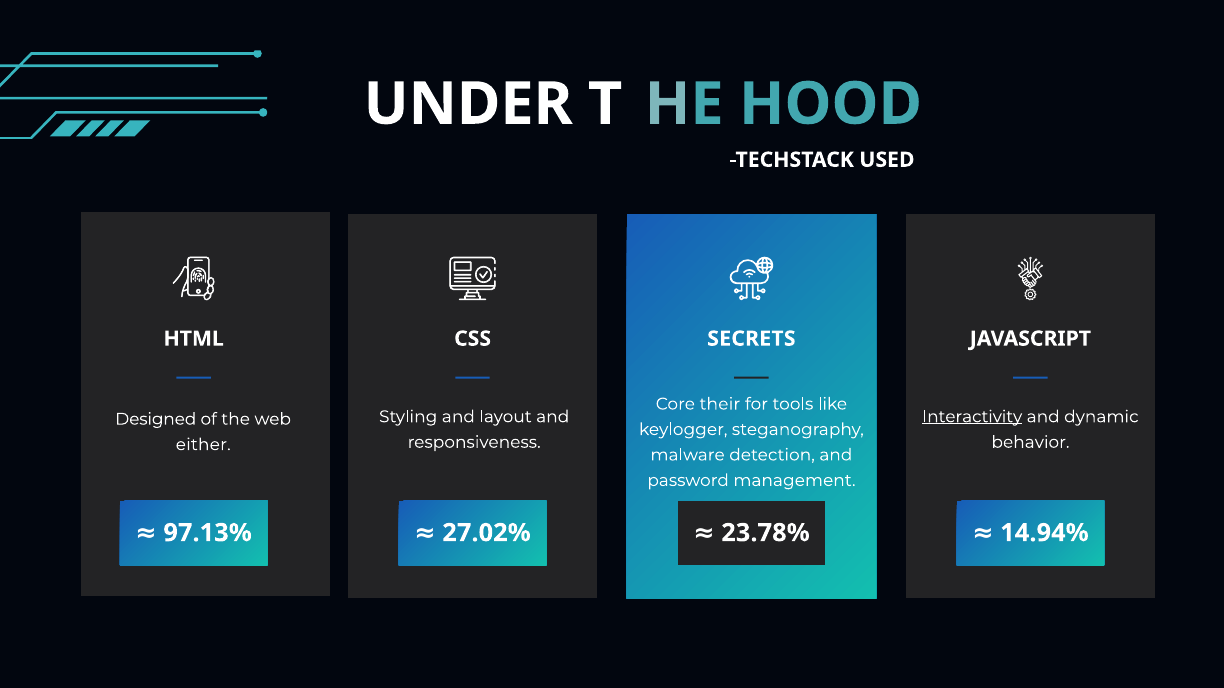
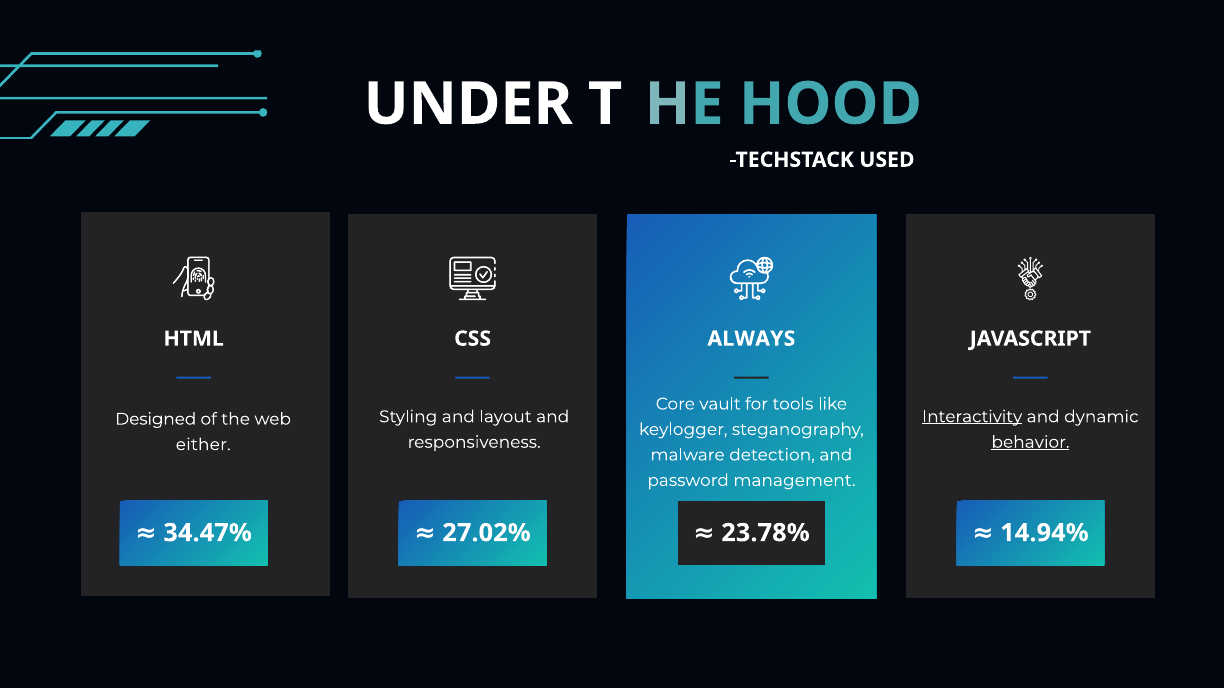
SECRETS: SECRETS -> ALWAYS
their: their -> vault
behavior underline: none -> present
97.13%: 97.13% -> 34.47%
